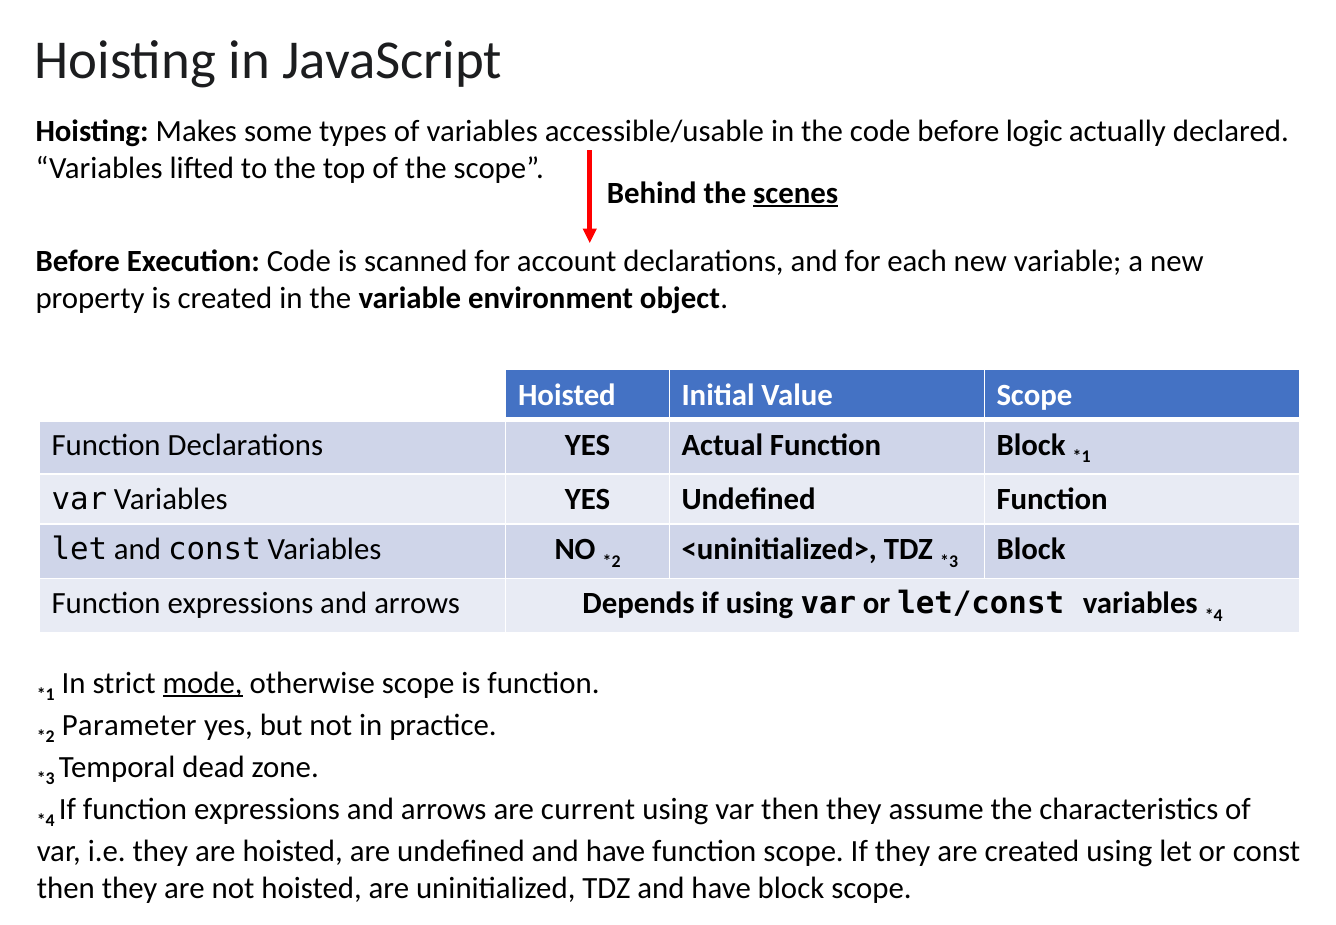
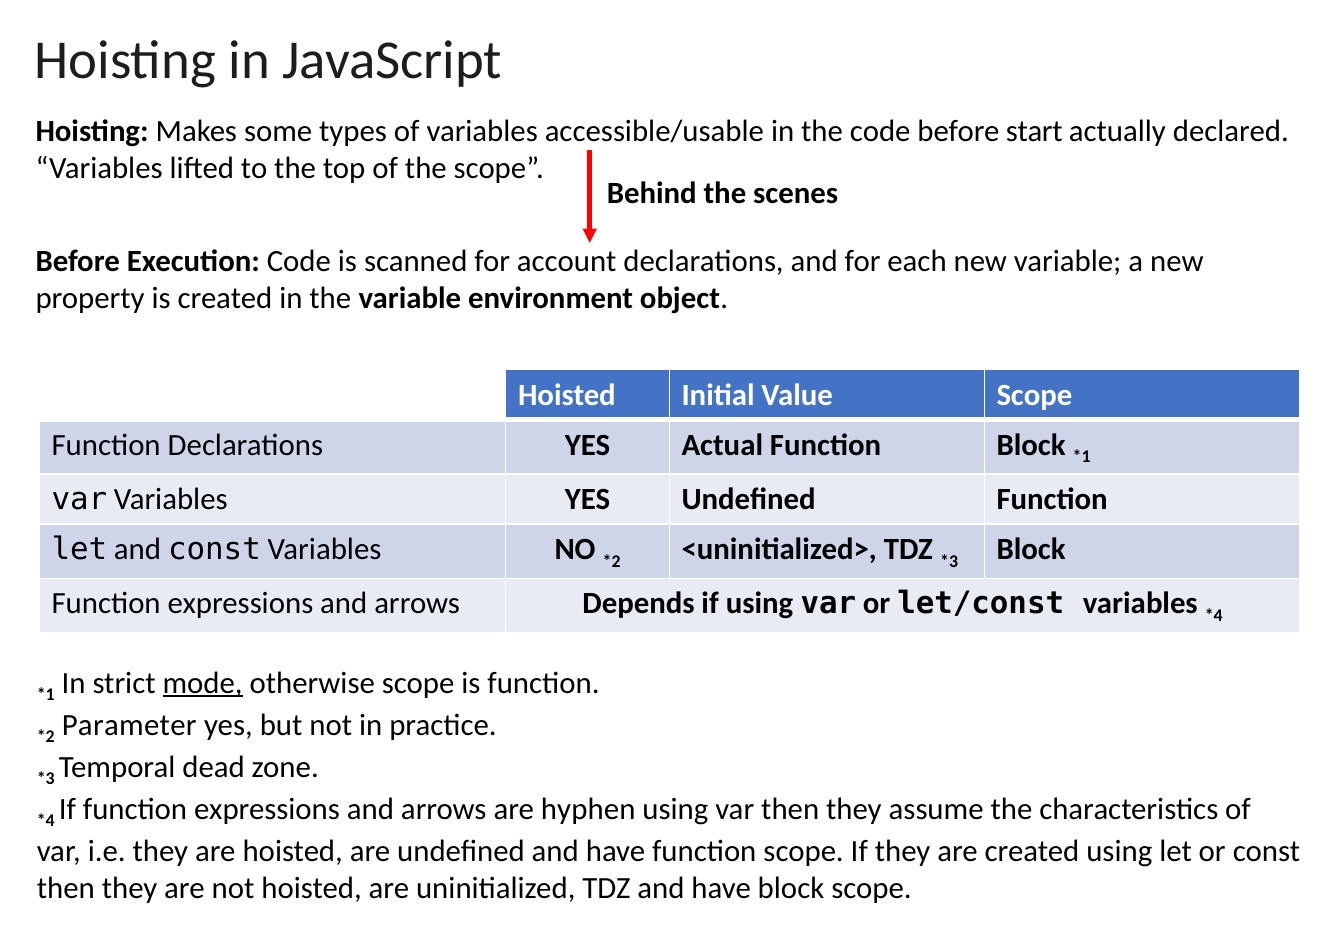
logic: logic -> start
scenes underline: present -> none
current: current -> hyphen
